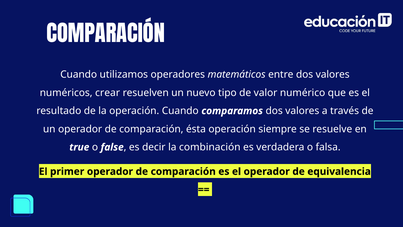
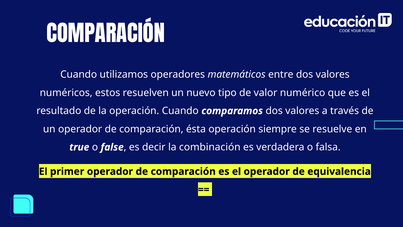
crear: crear -> estos
